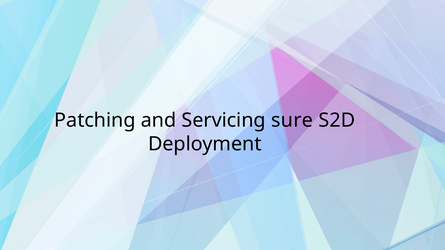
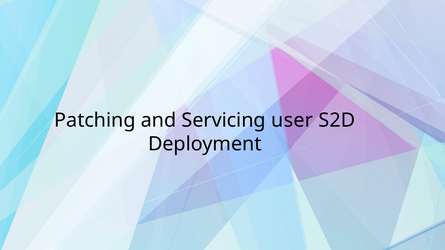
sure: sure -> user
